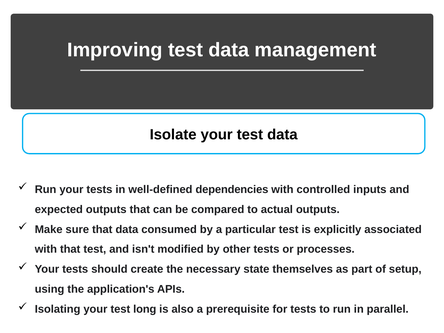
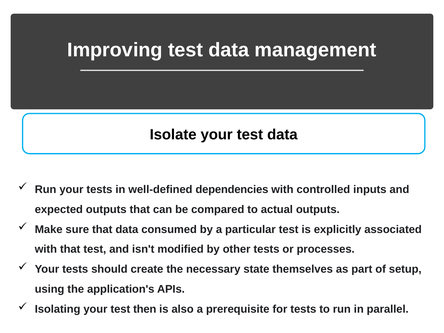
long: long -> then
